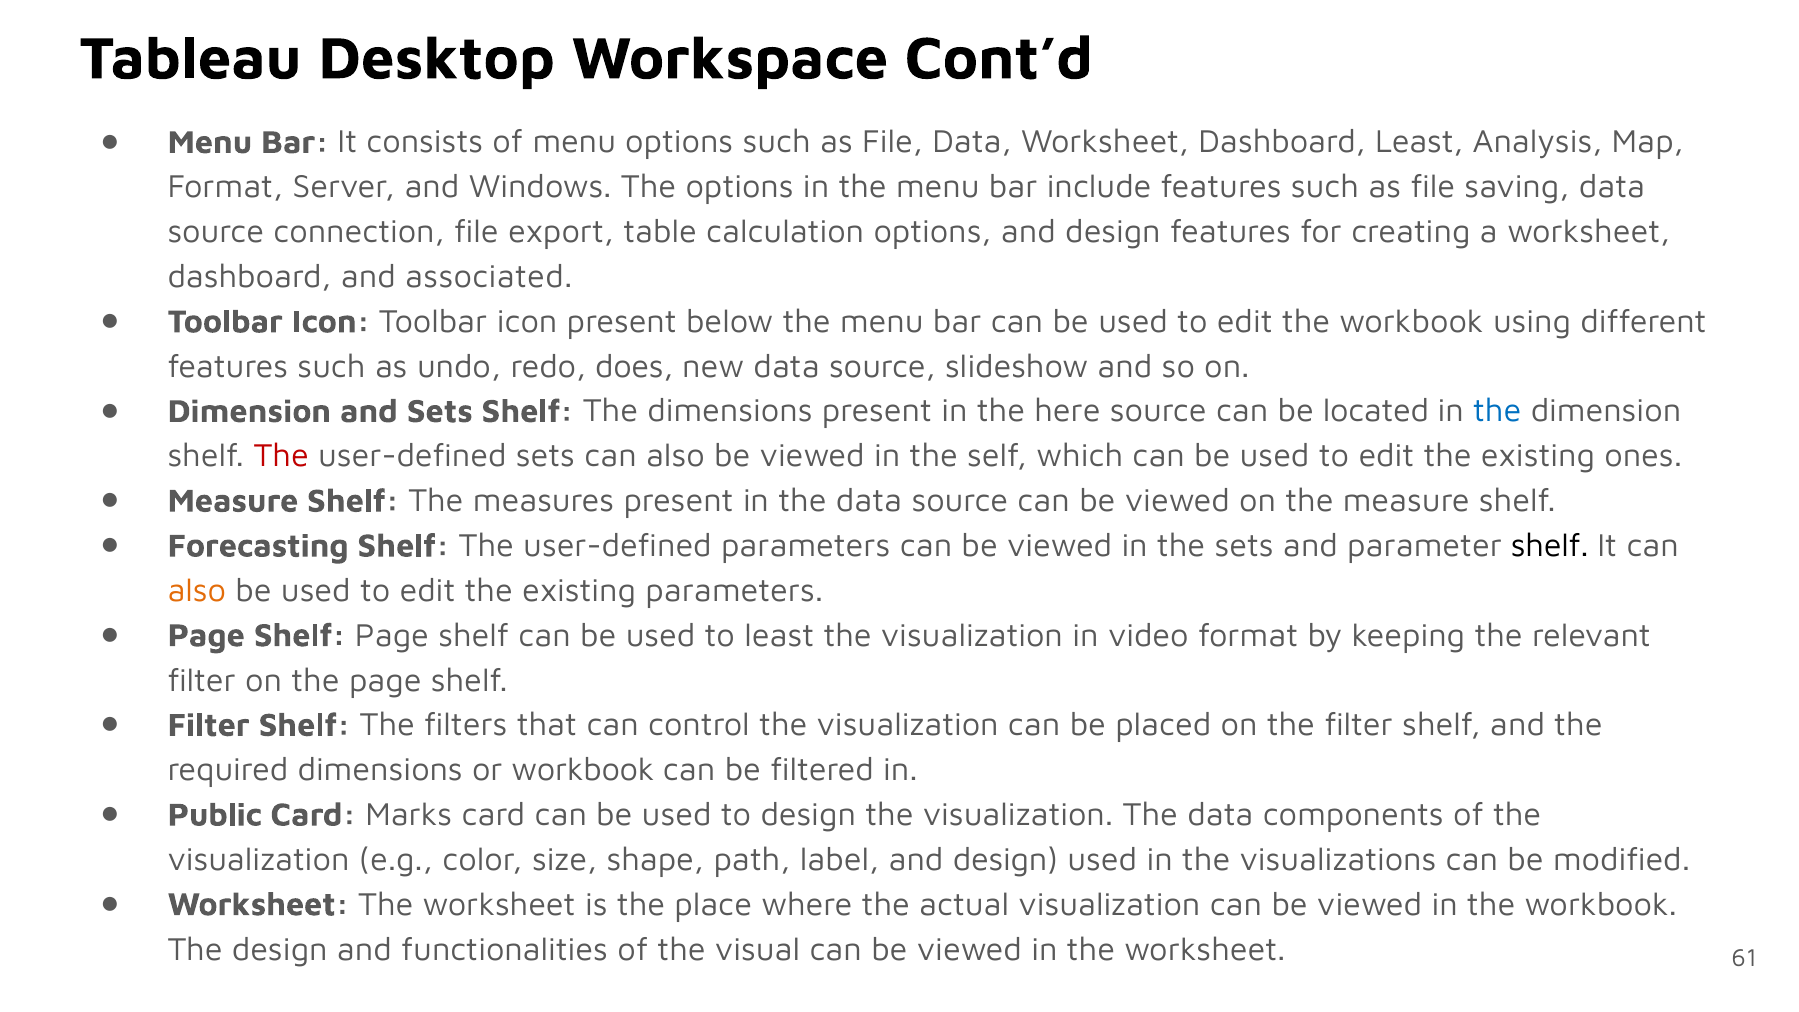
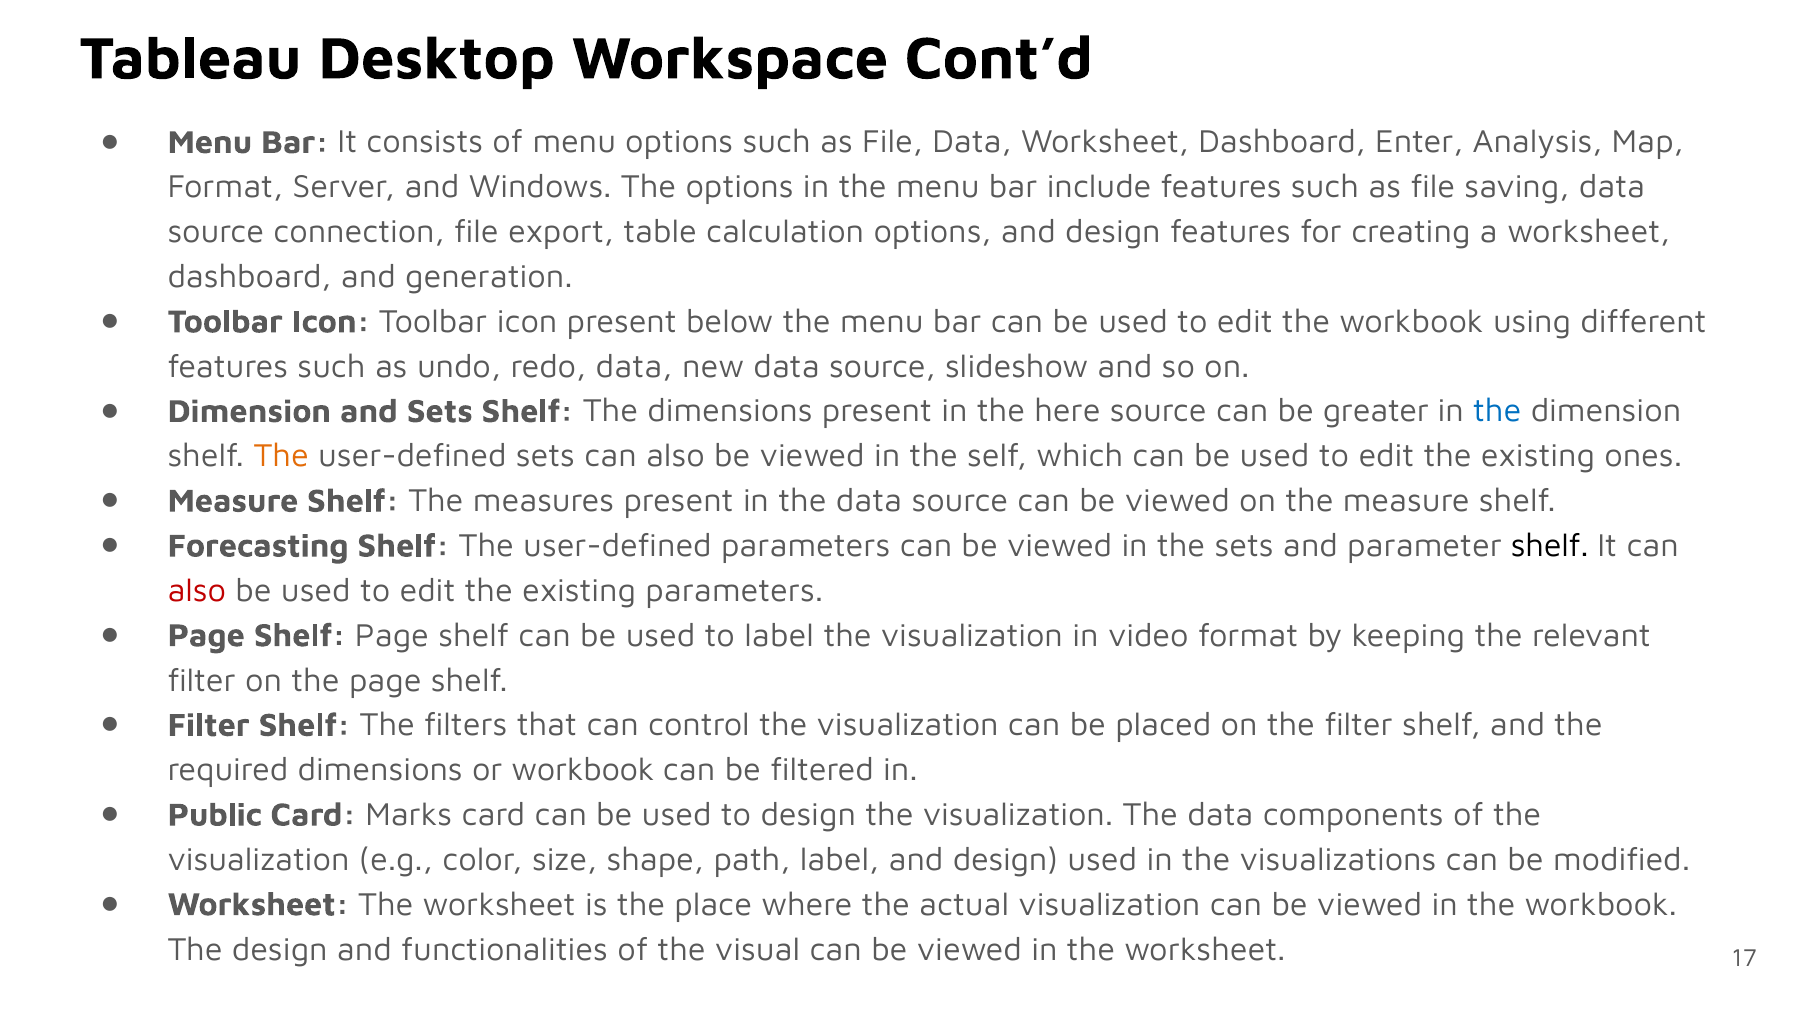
Dashboard Least: Least -> Enter
associated: associated -> generation
redo does: does -> data
located: located -> greater
The at (281, 456) colour: red -> orange
also at (197, 591) colour: orange -> red
to least: least -> label
61: 61 -> 17
